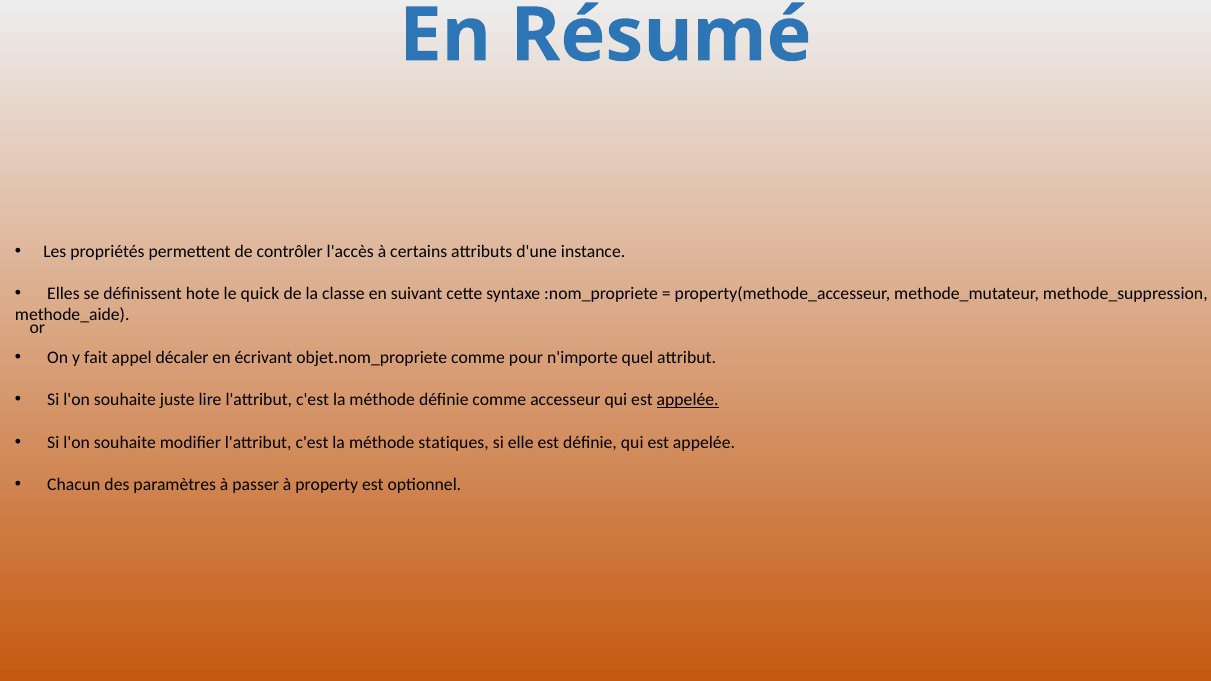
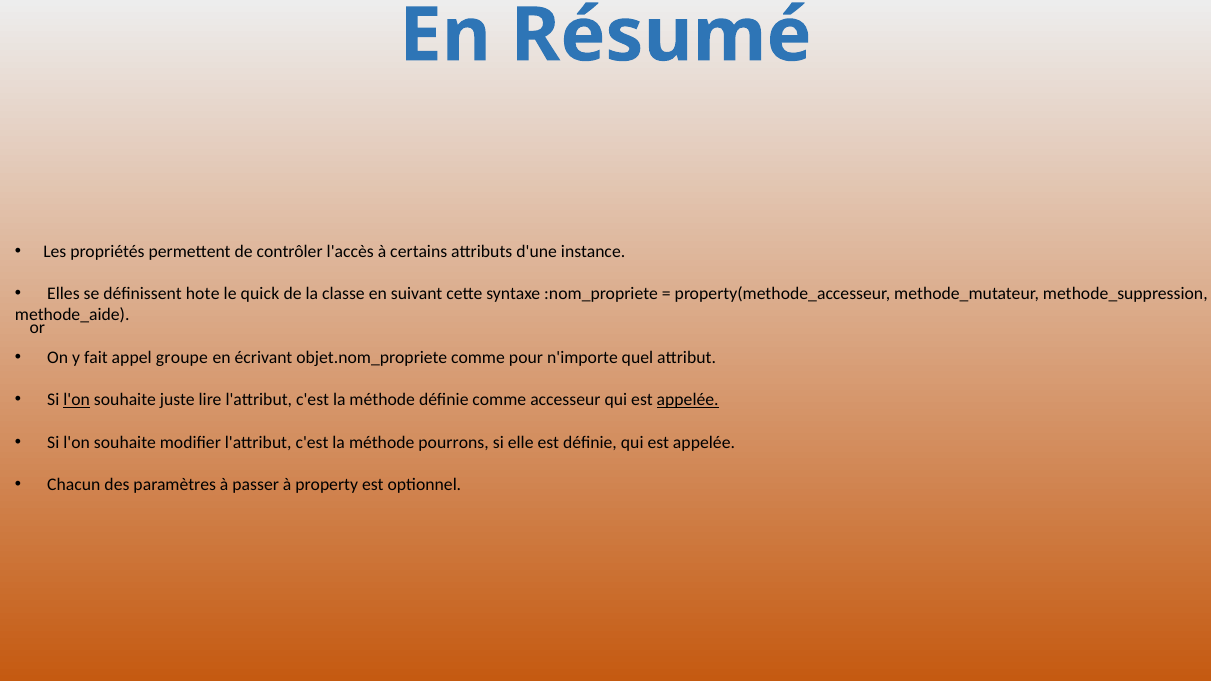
décaler: décaler -> groupe
l'on at (77, 400) underline: none -> present
statiques: statiques -> pourrons
